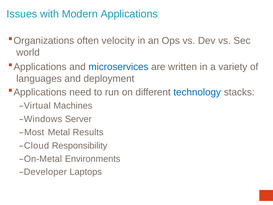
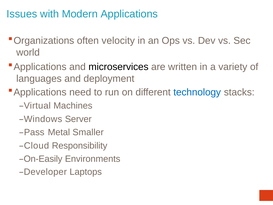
microservices colour: blue -> black
Most: Most -> Pass
Results: Results -> Smaller
On-Metal: On-Metal -> On-Easily
